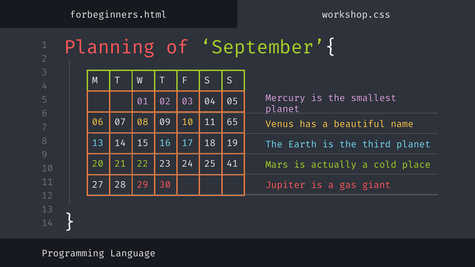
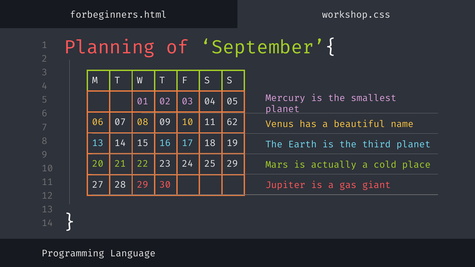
65: 65 -> 62
25 41: 41 -> 29
